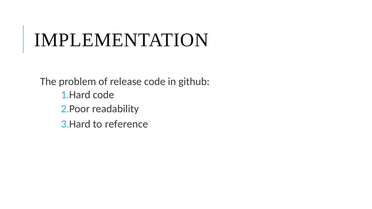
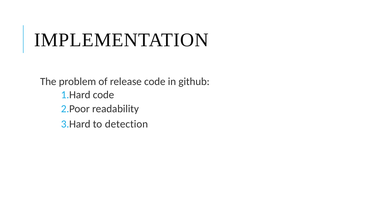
reference: reference -> detection
